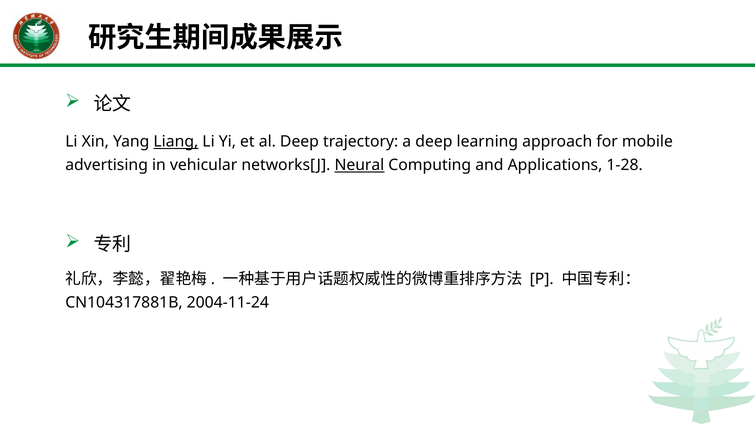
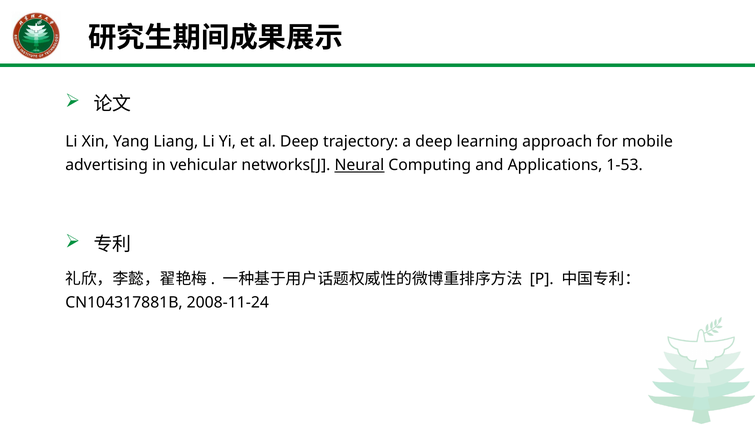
Liang underline: present -> none
1-28: 1-28 -> 1-53
2004-11-24: 2004-11-24 -> 2008-11-24
